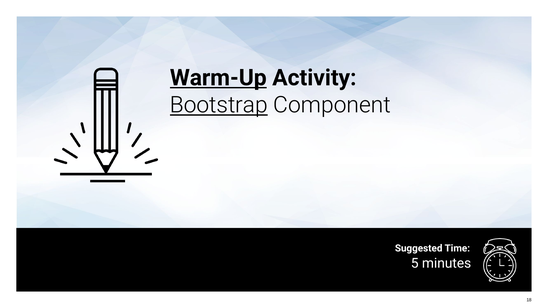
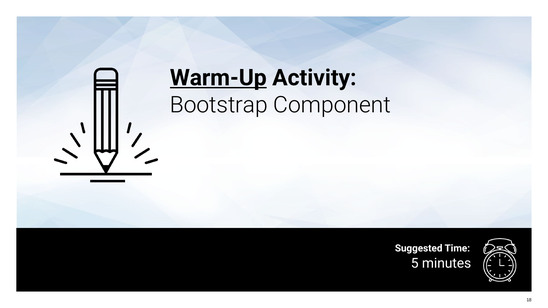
Bootstrap underline: present -> none
